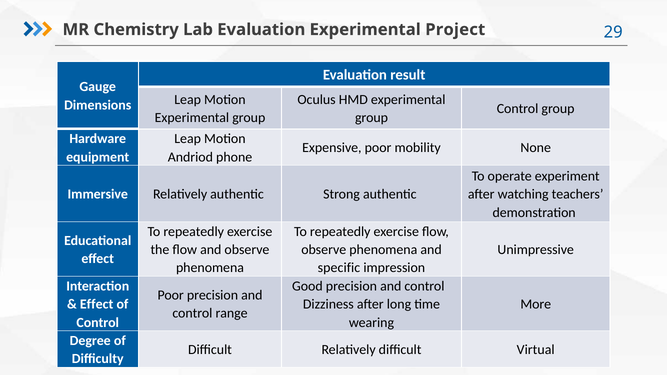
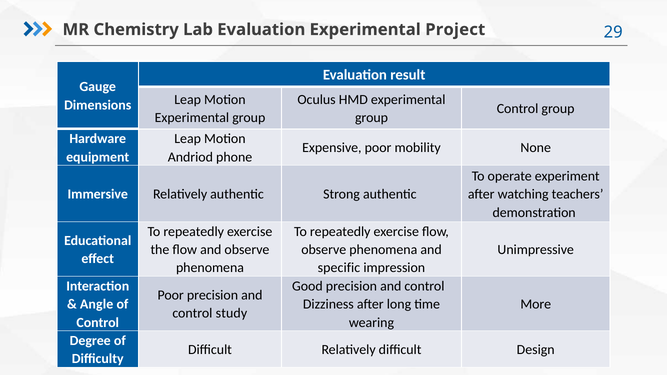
Effect at (97, 304): Effect -> Angle
range: range -> study
Virtual: Virtual -> Design
